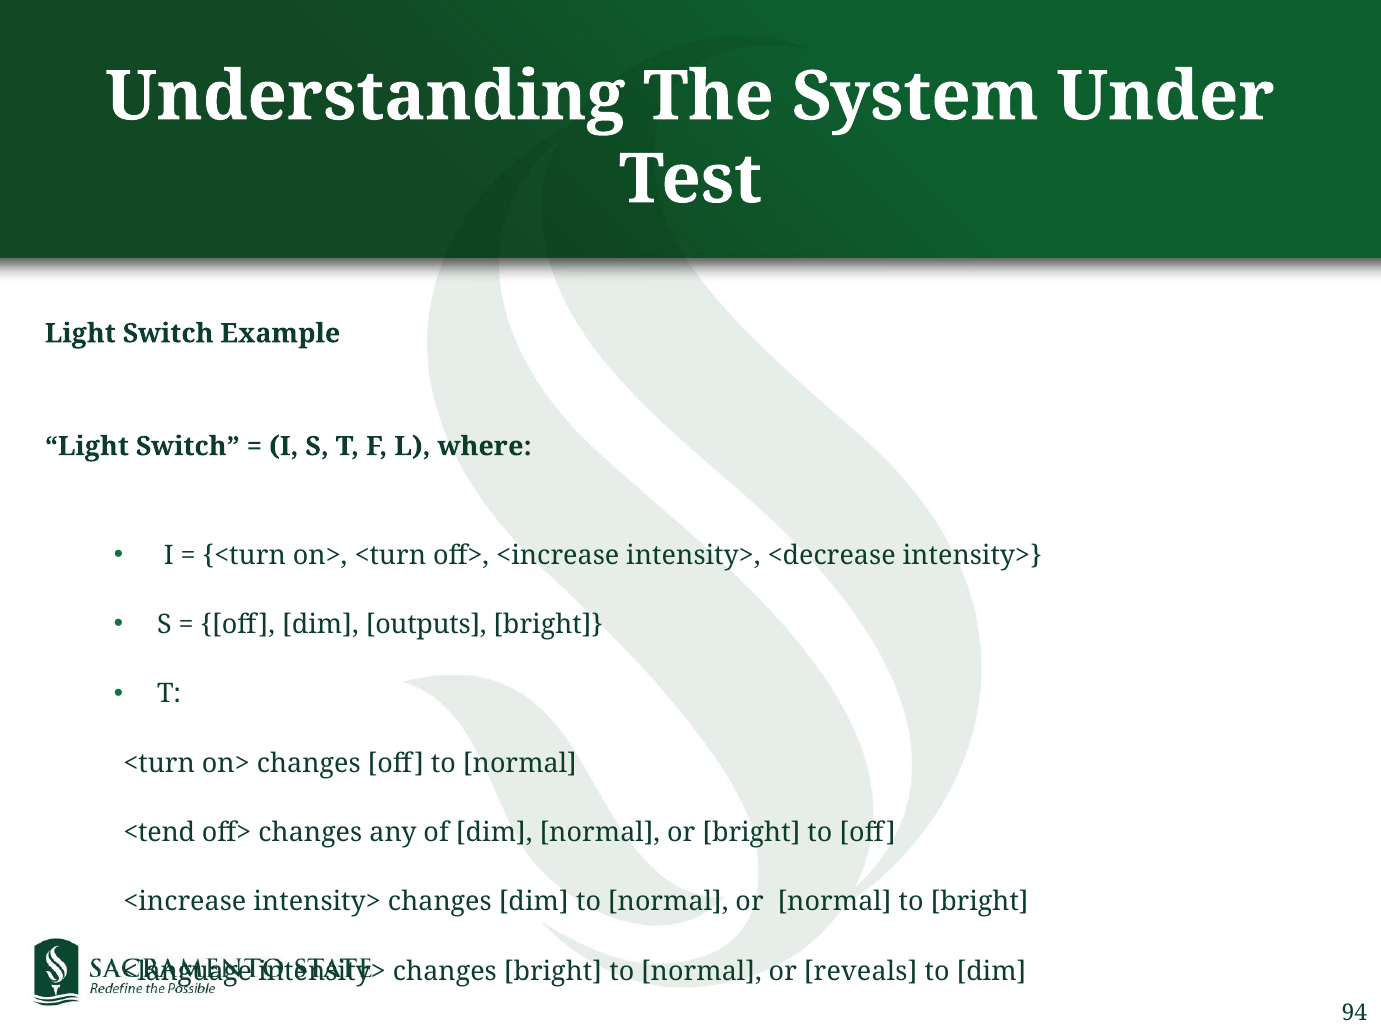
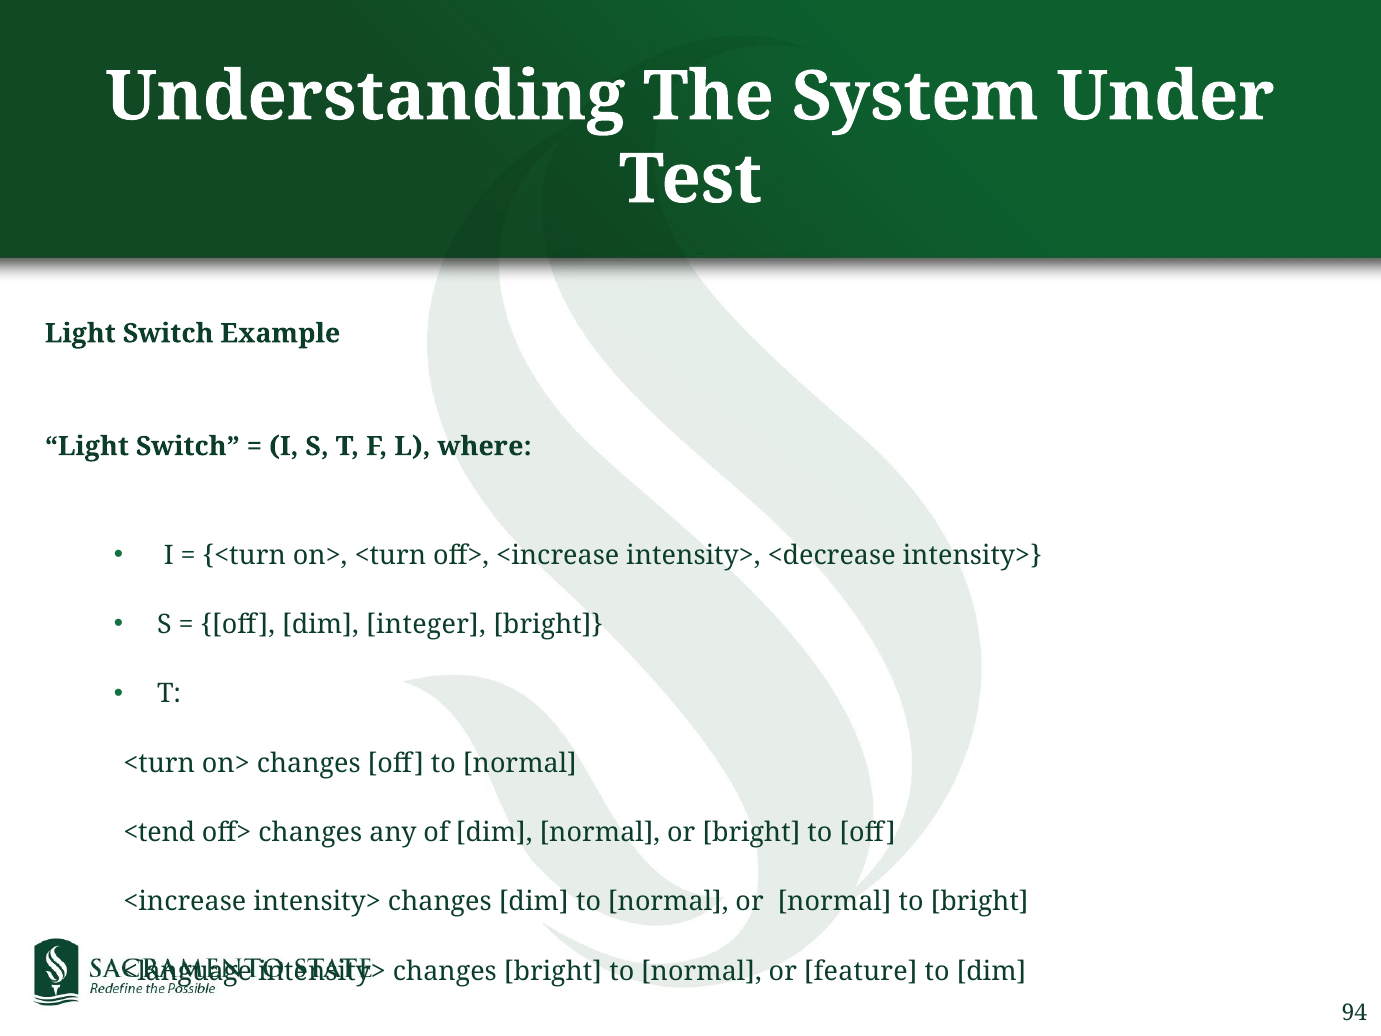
outputs: outputs -> integer
reveals: reveals -> feature
